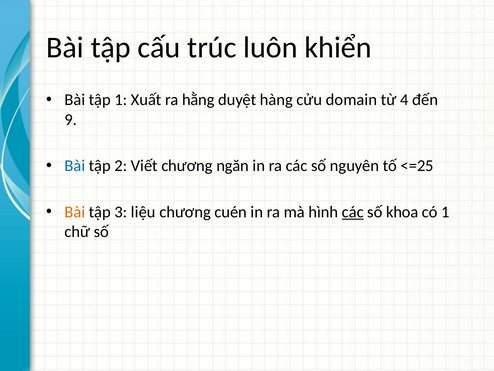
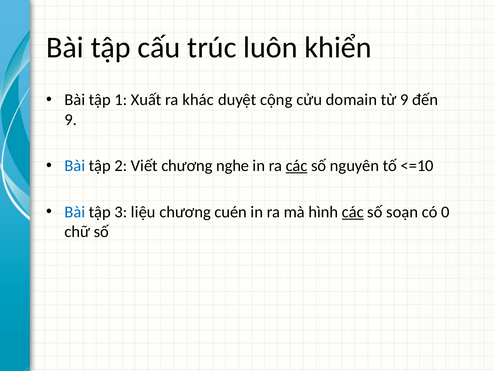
hằng: hằng -> khác
hàng: hàng -> cộng
từ 4: 4 -> 9
ngăn: ngăn -> nghe
các at (297, 166) underline: none -> present
<=25: <=25 -> <=10
Bài at (75, 212) colour: orange -> blue
khoa: khoa -> soạn
có 1: 1 -> 0
